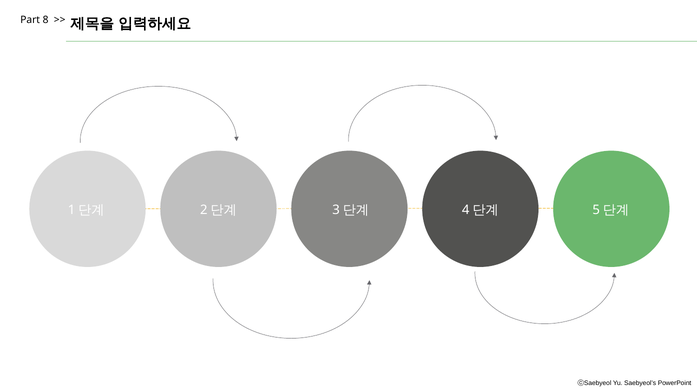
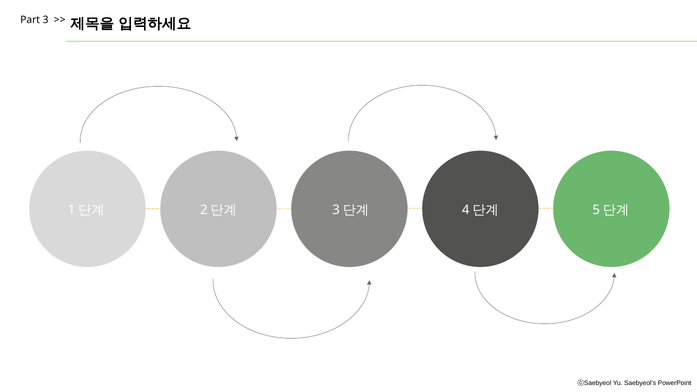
8: 8 -> 3
